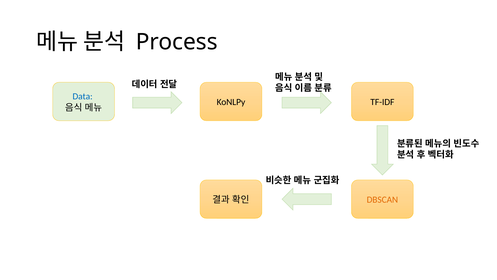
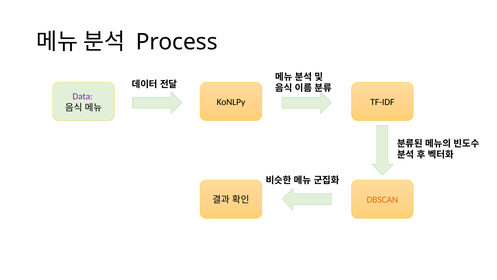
Data colour: blue -> purple
